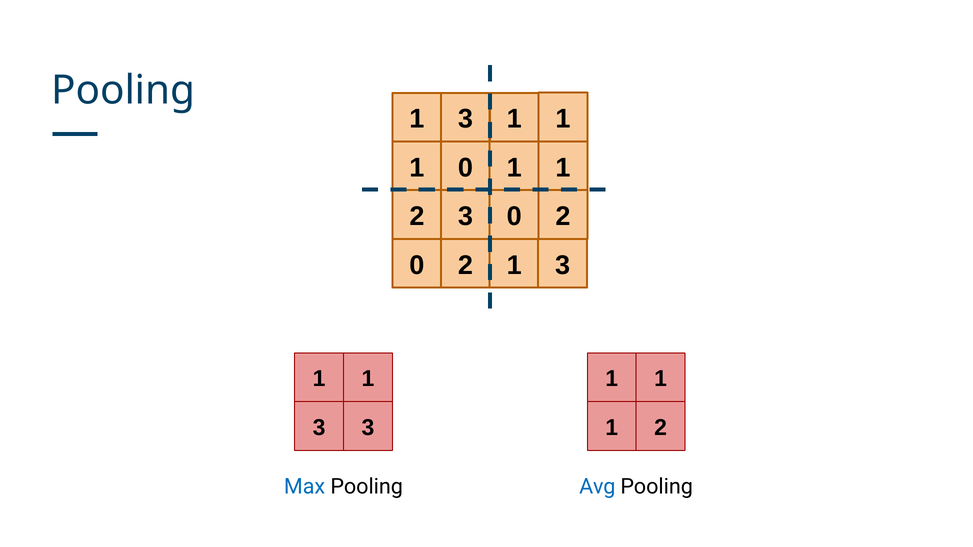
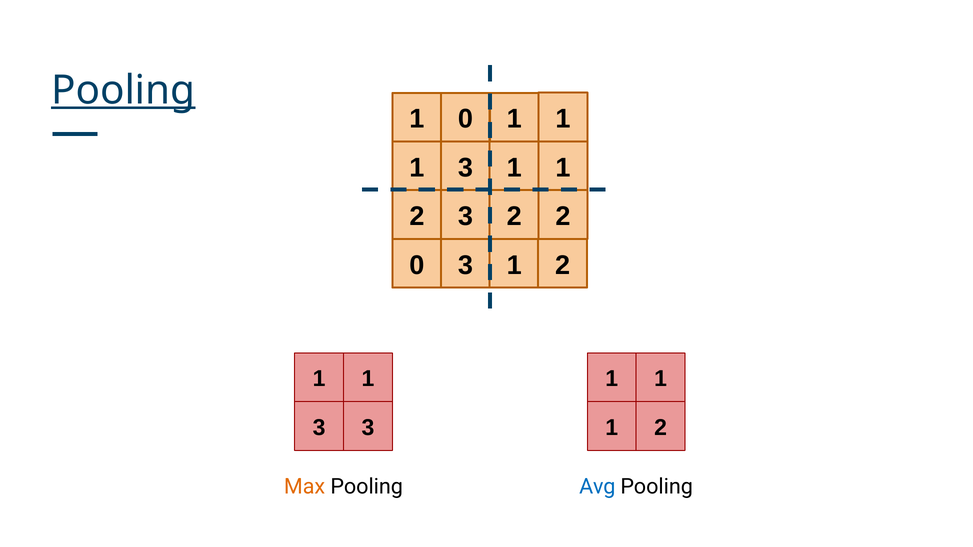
Pooling at (123, 90) underline: none -> present
3 at (466, 119): 3 -> 0
0 at (466, 168): 0 -> 3
3 0: 0 -> 2
0 2: 2 -> 3
3 at (563, 265): 3 -> 2
Max colour: blue -> orange
